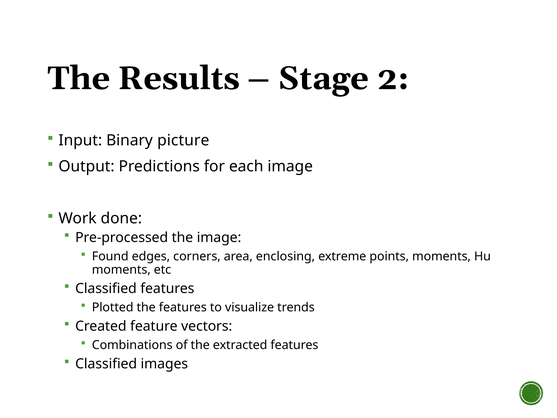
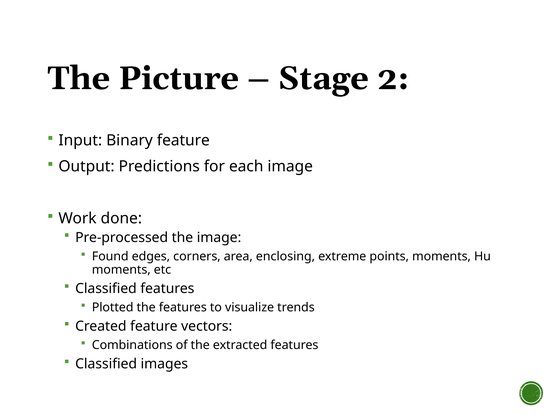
Results: Results -> Picture
Binary picture: picture -> feature
